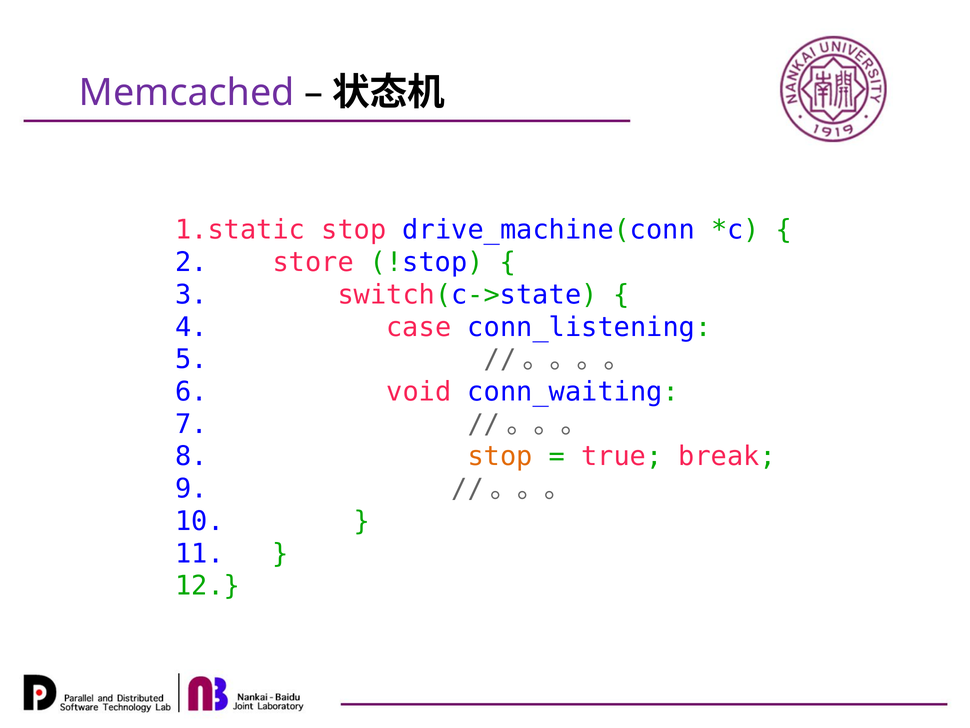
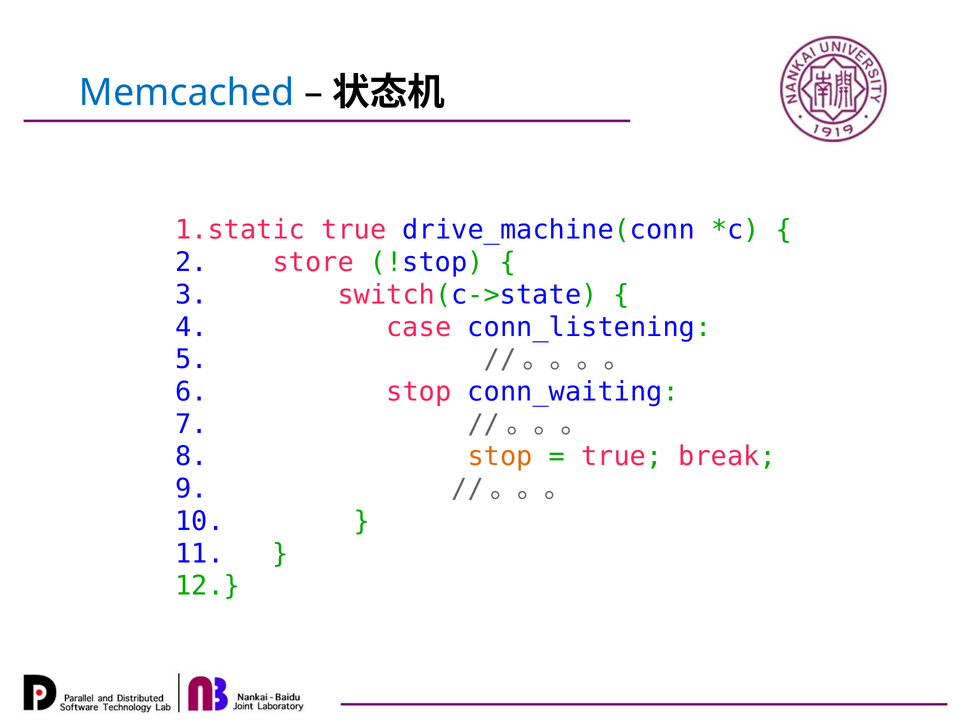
Memcached colour: purple -> blue
stop at (354, 230): stop -> true
void at (419, 392): void -> stop
